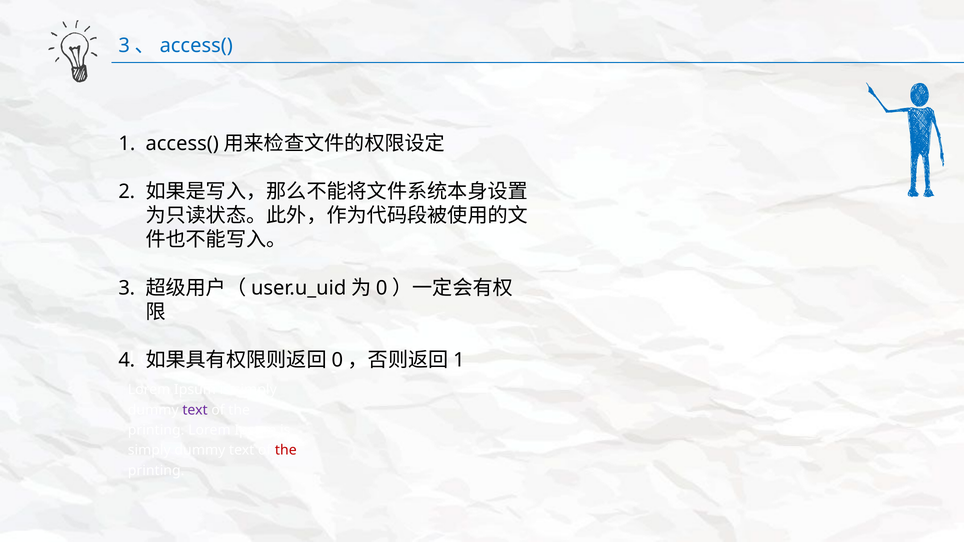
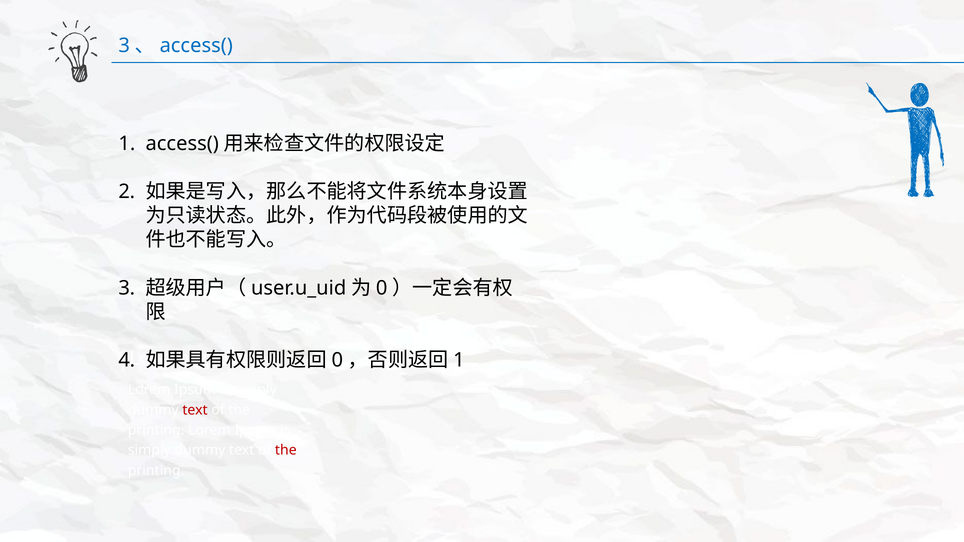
text at (195, 410) colour: purple -> red
